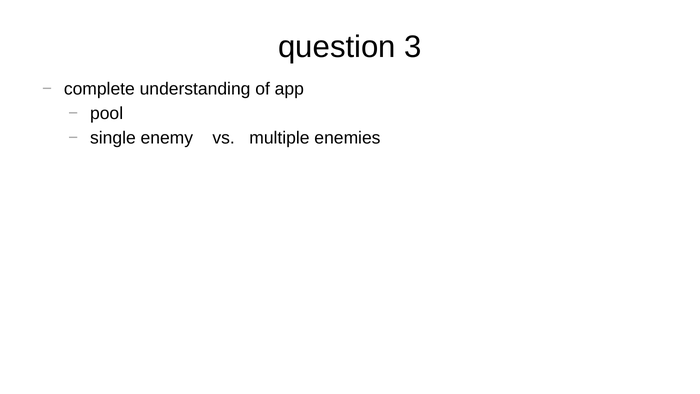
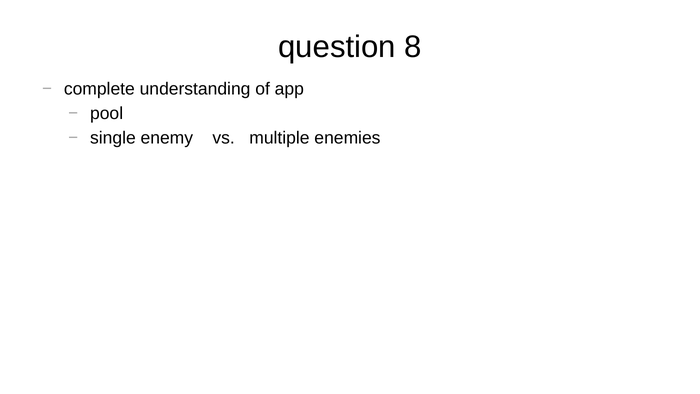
3: 3 -> 8
